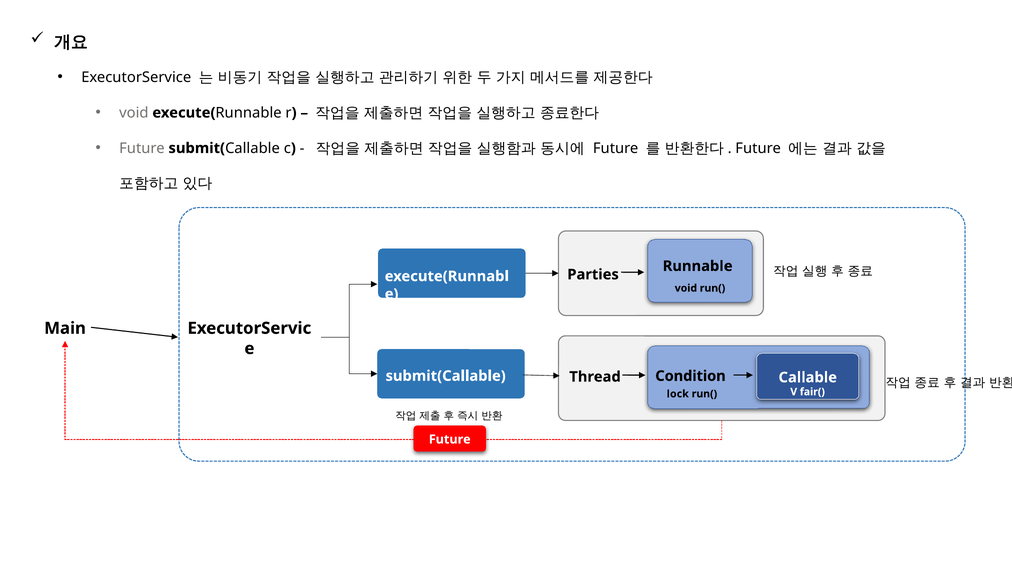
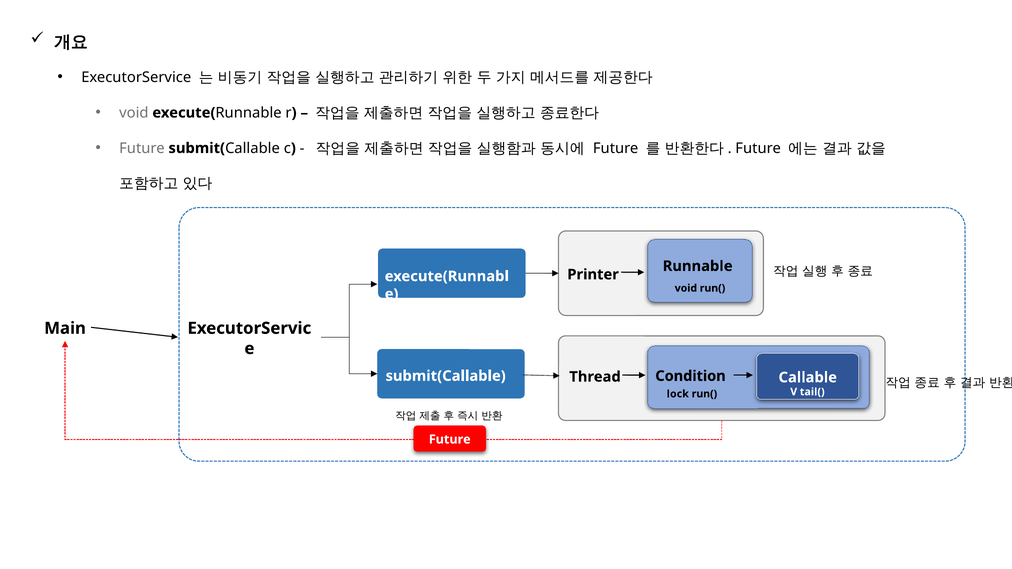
Parties: Parties -> Printer
fair(: fair( -> tail(
